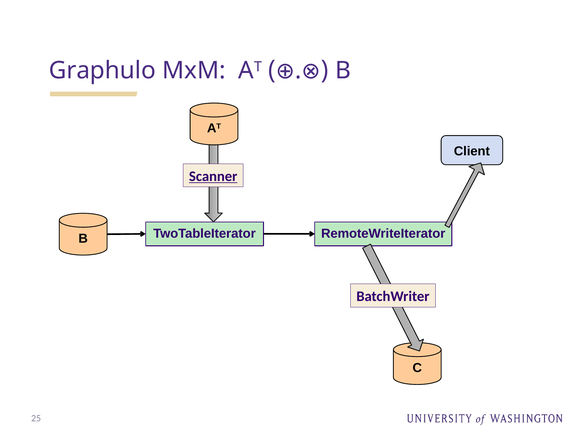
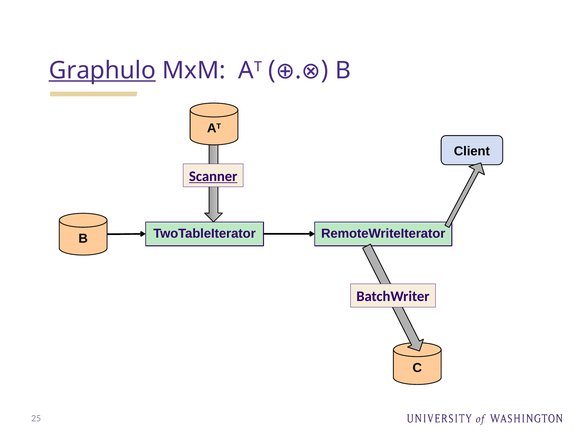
Graphulo underline: none -> present
